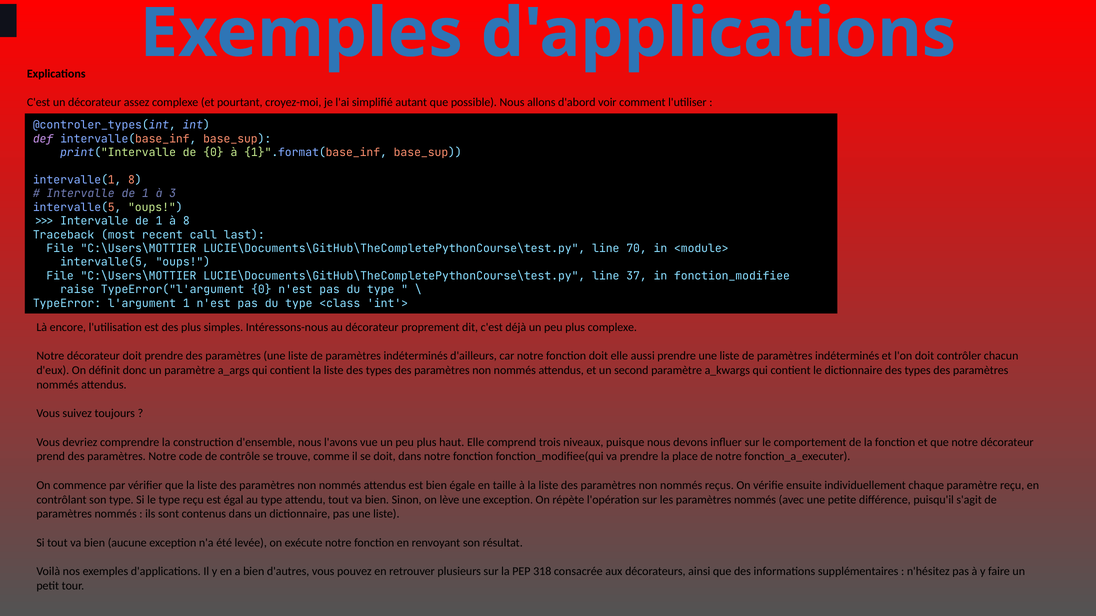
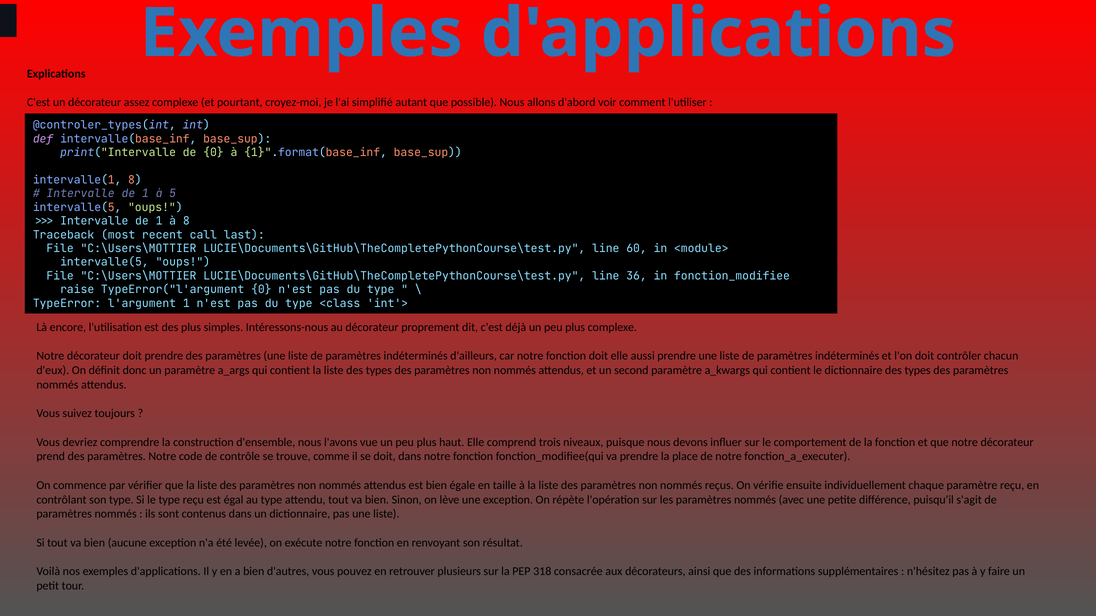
3: 3 -> 5
70: 70 -> 60
37: 37 -> 36
